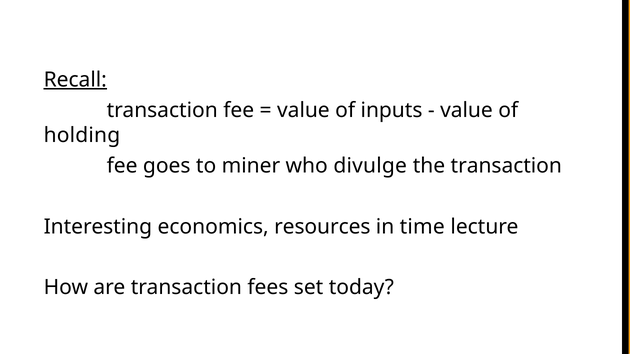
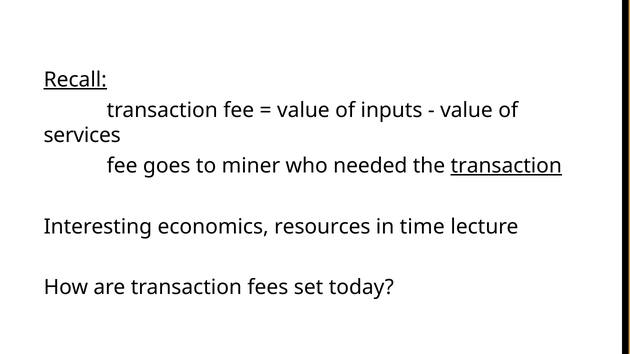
holding: holding -> services
divulge: divulge -> needed
transaction at (506, 166) underline: none -> present
